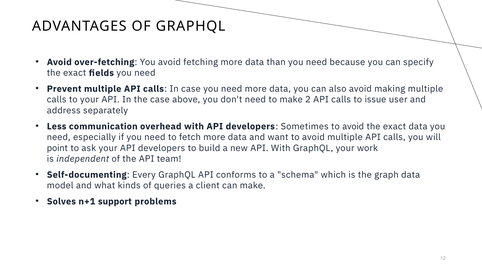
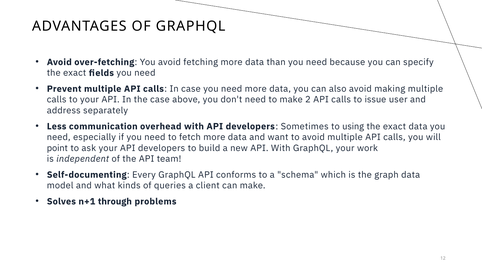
Sometimes to avoid: avoid -> using
support: support -> through
